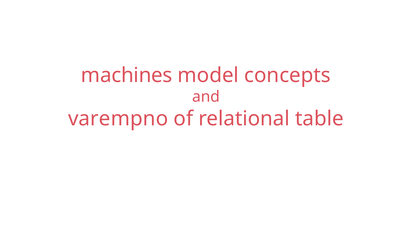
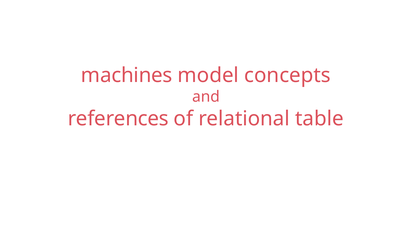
varempno: varempno -> references
